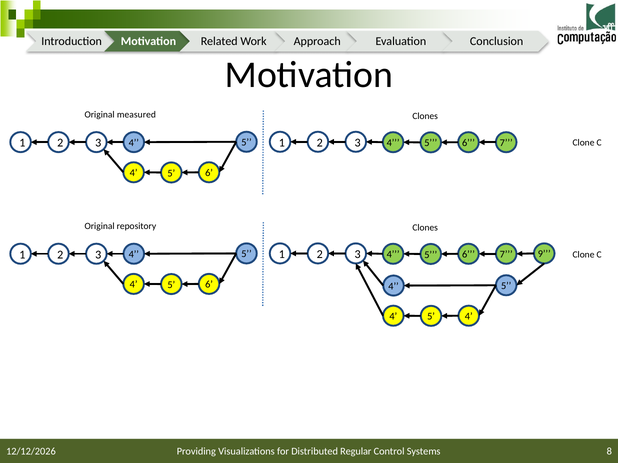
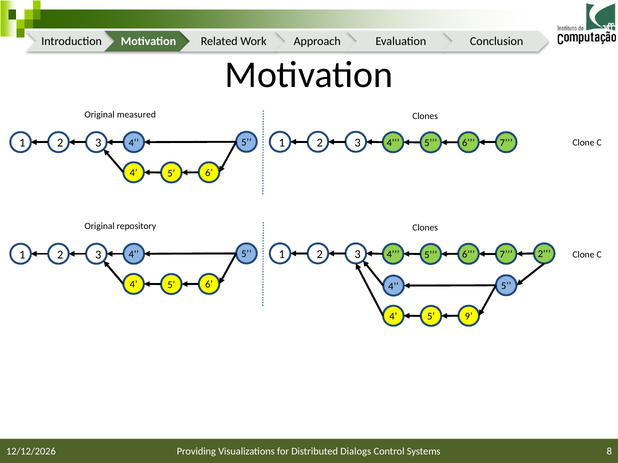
9 at (544, 254): 9 -> 2
4 5 4: 4 -> 9
Regular: Regular -> Dialogs
